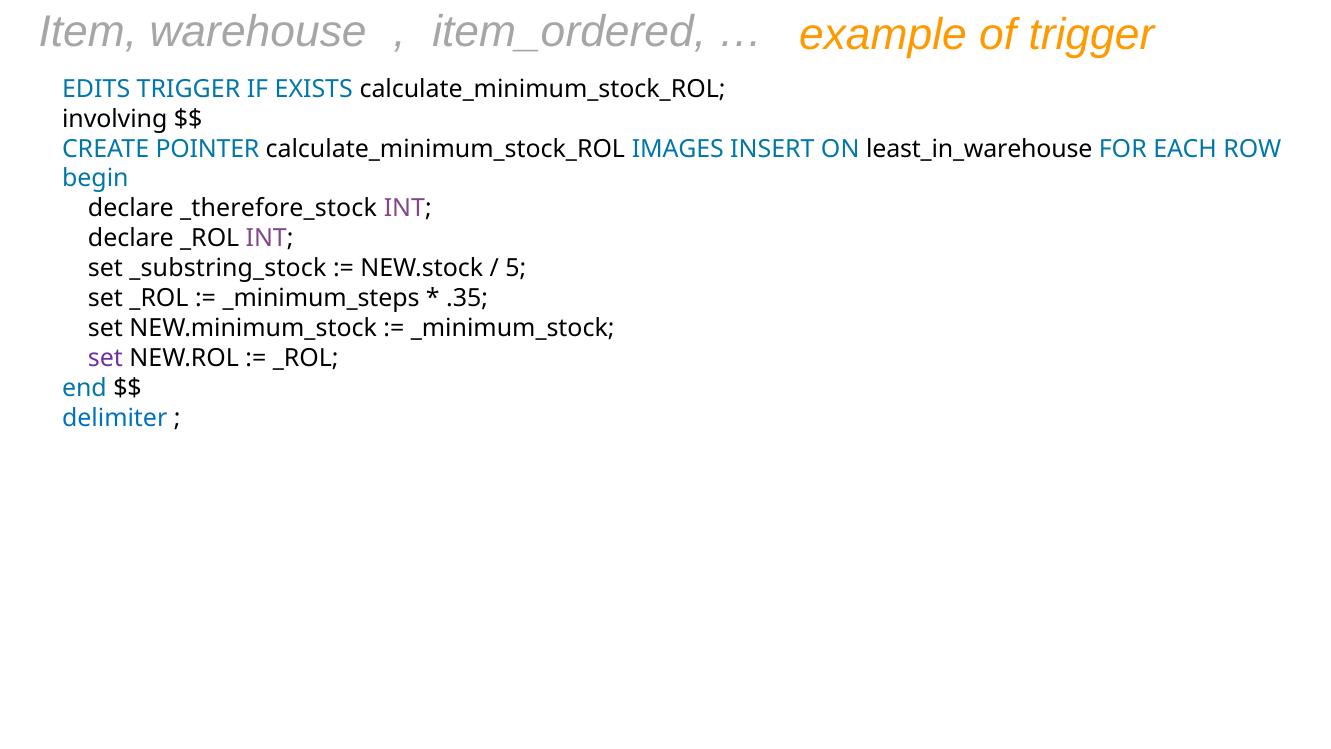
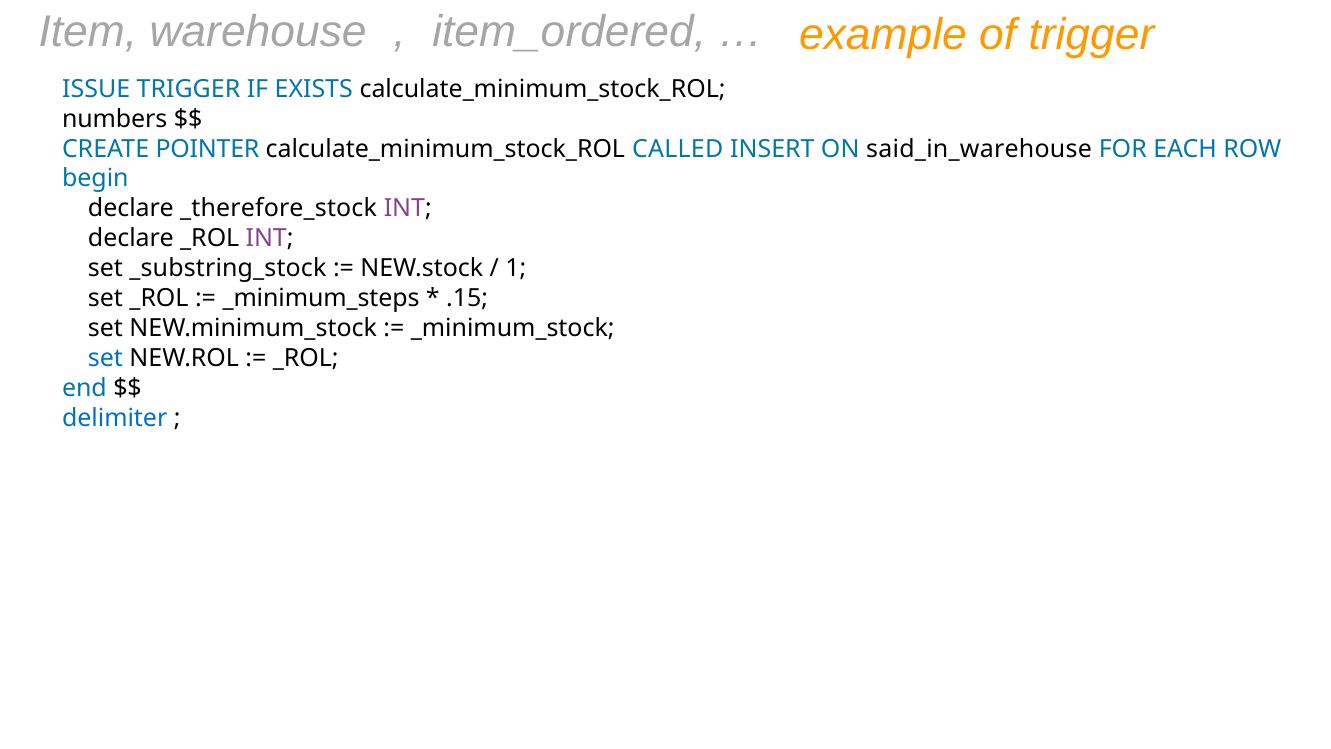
EDITS: EDITS -> ISSUE
involving: involving -> numbers
IMAGES: IMAGES -> CALLED
least_in_warehouse: least_in_warehouse -> said_in_warehouse
5: 5 -> 1
.35: .35 -> .15
set at (105, 358) colour: purple -> blue
